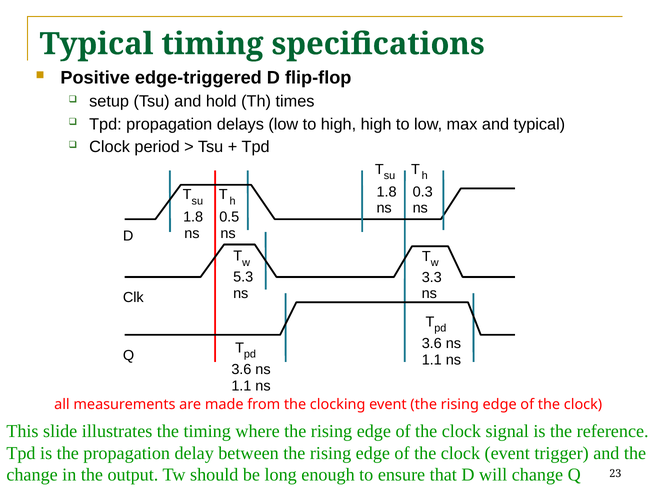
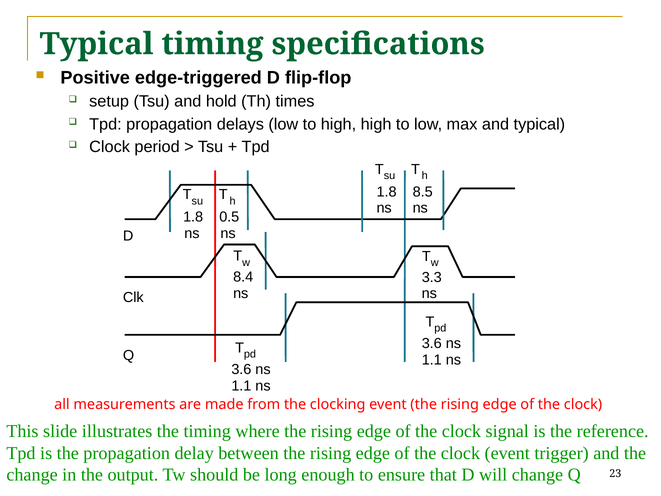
0.3: 0.3 -> 8.5
5.3: 5.3 -> 8.4
